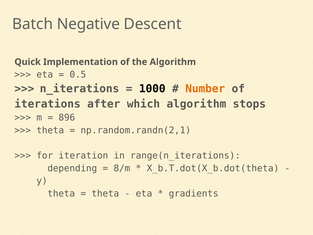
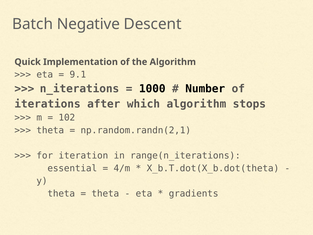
0.5: 0.5 -> 9.1
Number colour: orange -> black
896: 896 -> 102
depending: depending -> essential
8/m: 8/m -> 4/m
